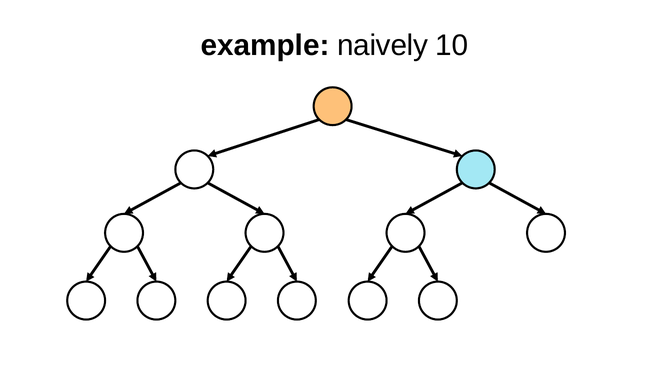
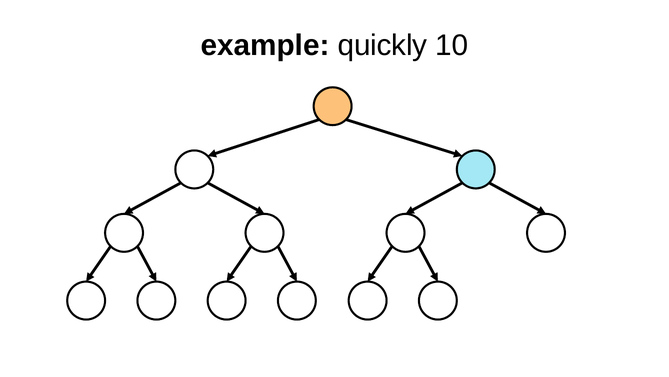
naively: naively -> quickly
